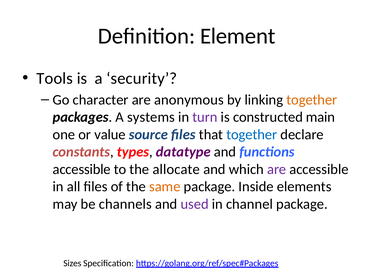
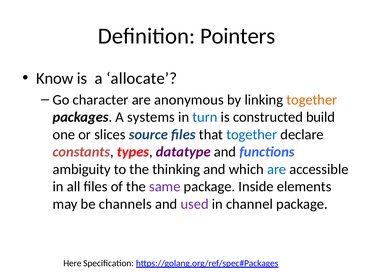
Element: Element -> Pointers
Tools: Tools -> Know
security: security -> allocate
turn colour: purple -> blue
main: main -> build
value: value -> slices
accessible at (82, 169): accessible -> ambiguity
allocate: allocate -> thinking
are at (277, 169) colour: purple -> blue
same colour: orange -> purple
Sizes: Sizes -> Here
